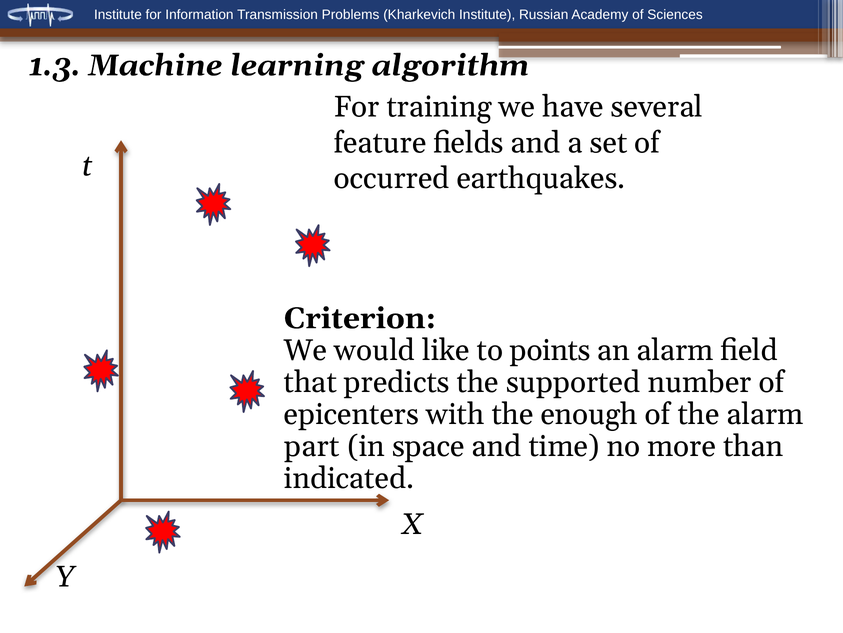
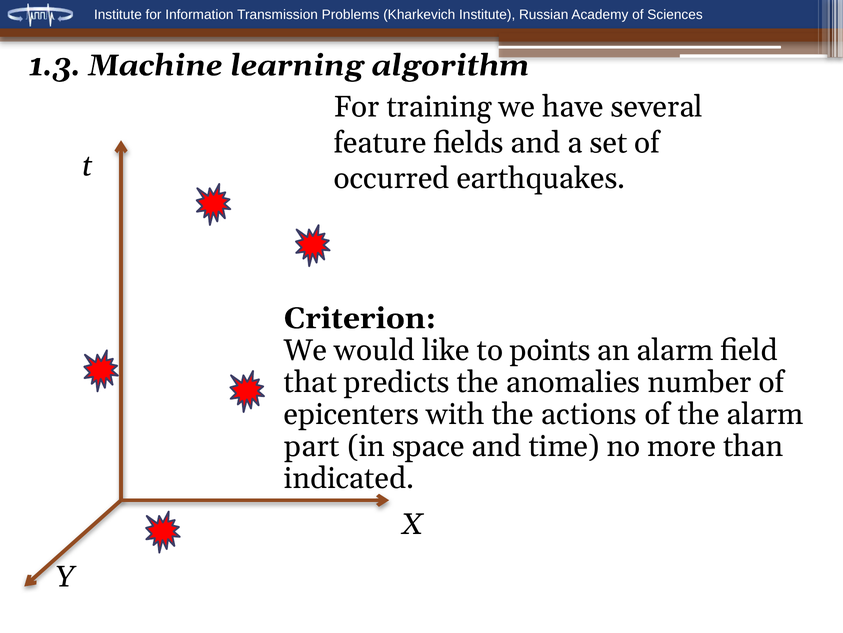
supported: supported -> anomalies
enough: enough -> actions
